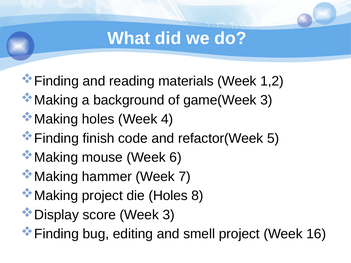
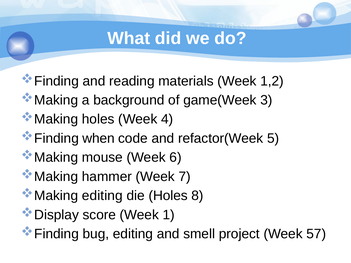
finish: finish -> when
project at (102, 196): project -> editing
Week 3: 3 -> 1
16: 16 -> 57
